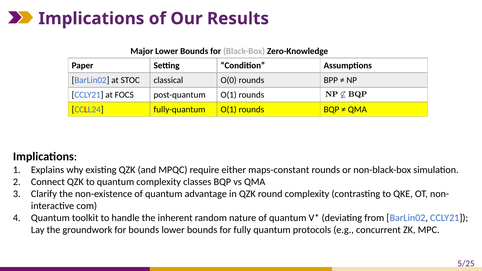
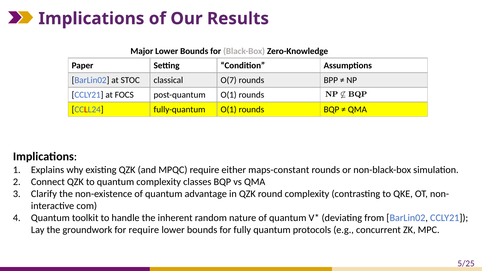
O(0: O(0 -> O(7
for bounds: bounds -> require
